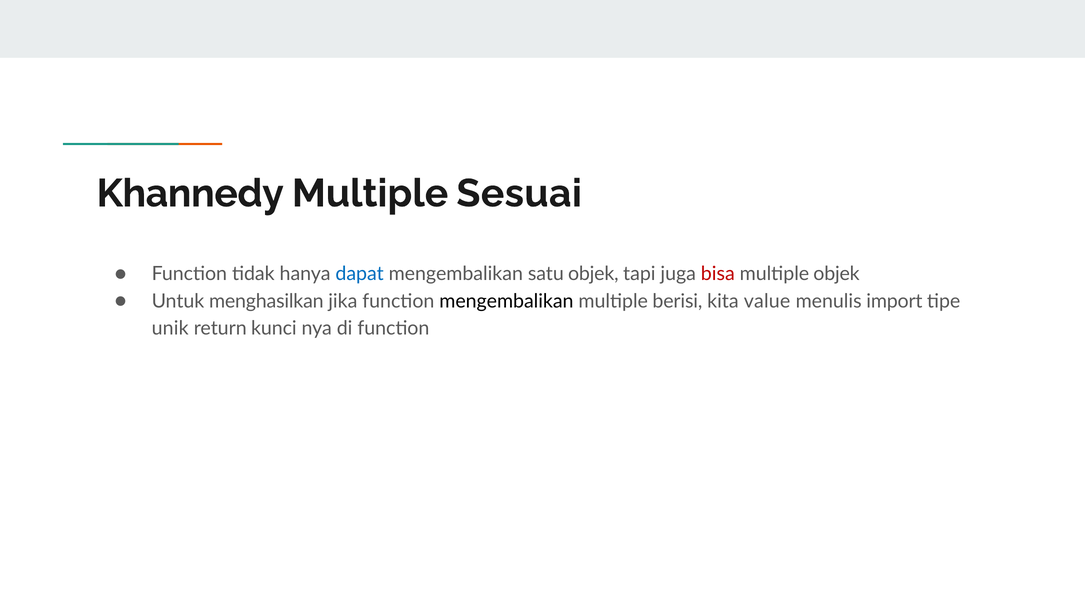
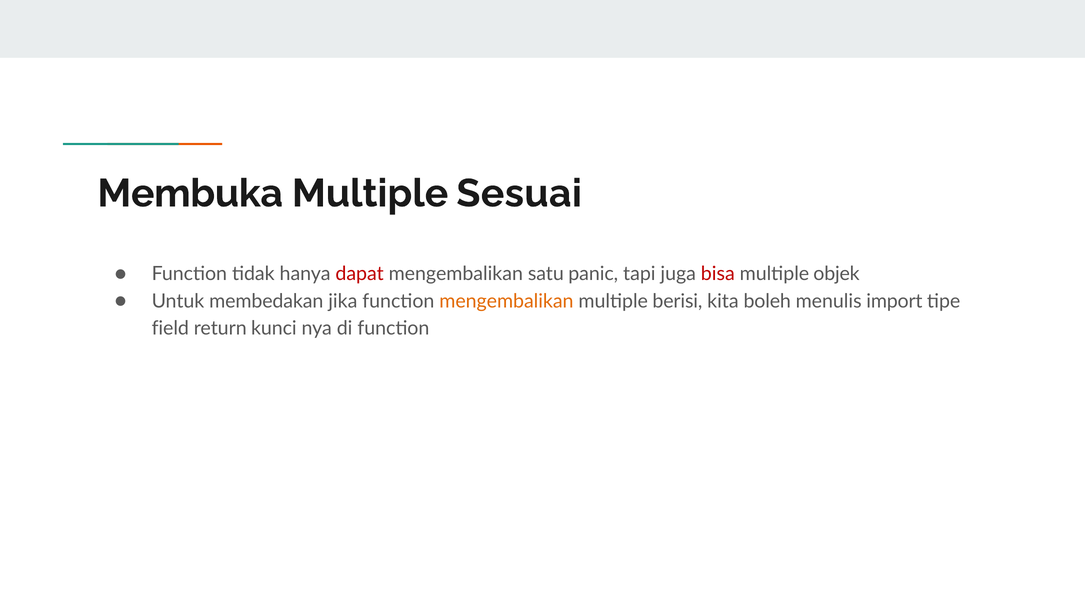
Khannedy: Khannedy -> Membuka
dapat colour: blue -> red
satu objek: objek -> panic
menghasilkan: menghasilkan -> membedakan
mengembalikan at (506, 301) colour: black -> orange
value: value -> boleh
unik: unik -> field
